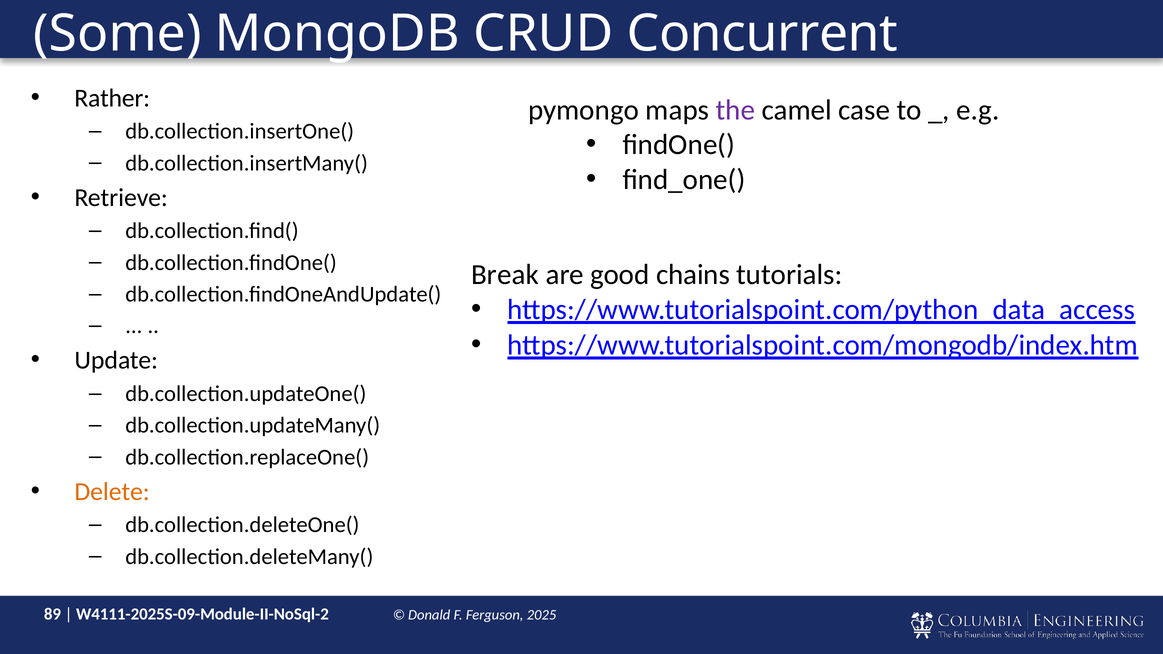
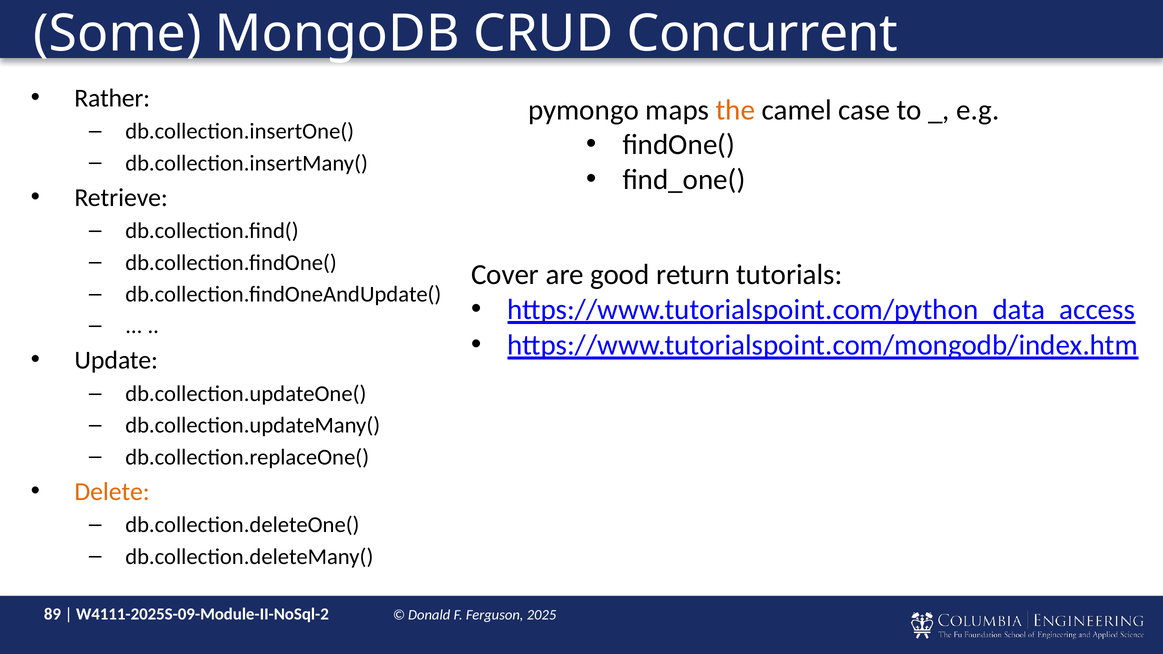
the colour: purple -> orange
Break: Break -> Cover
chains: chains -> return
